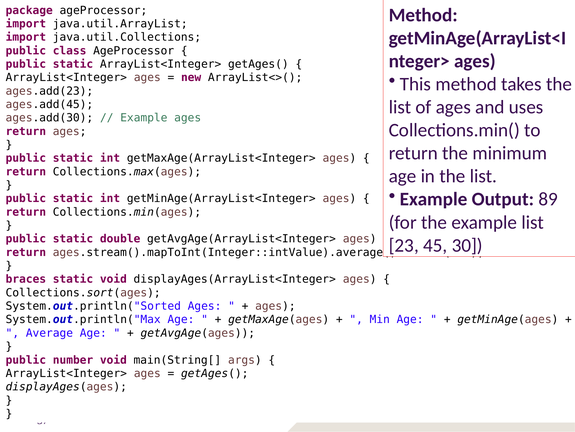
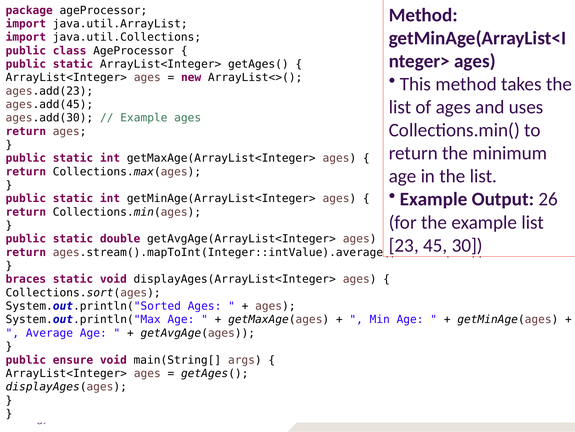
89: 89 -> 26
number: number -> ensure
